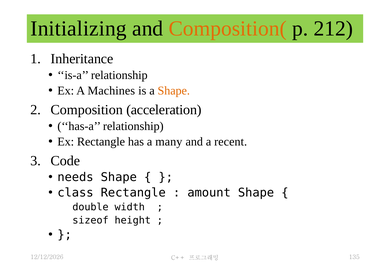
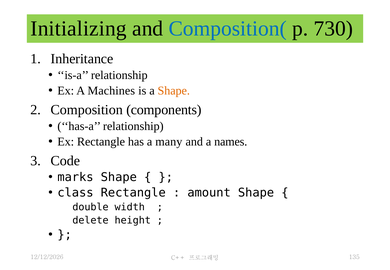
Composition( colour: orange -> blue
212: 212 -> 730
acceleration: acceleration -> components
recent: recent -> names
needs: needs -> marks
sizeof: sizeof -> delete
